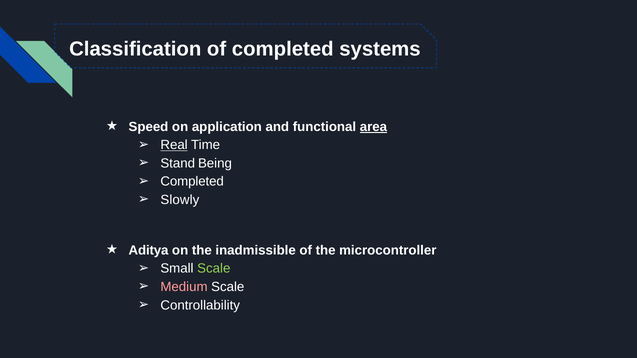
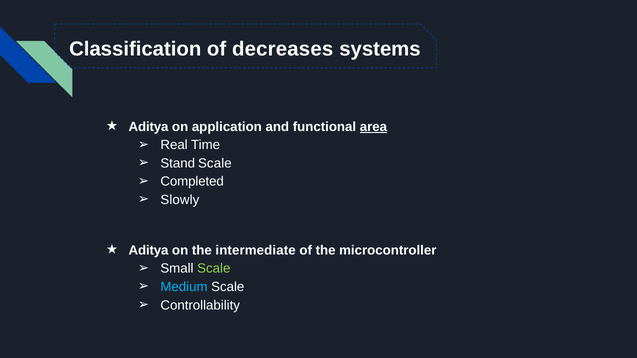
of completed: completed -> decreases
Speed at (148, 127): Speed -> Aditya
Real underline: present -> none
Stand Being: Being -> Scale
inadmissible: inadmissible -> intermediate
Medium colour: pink -> light blue
